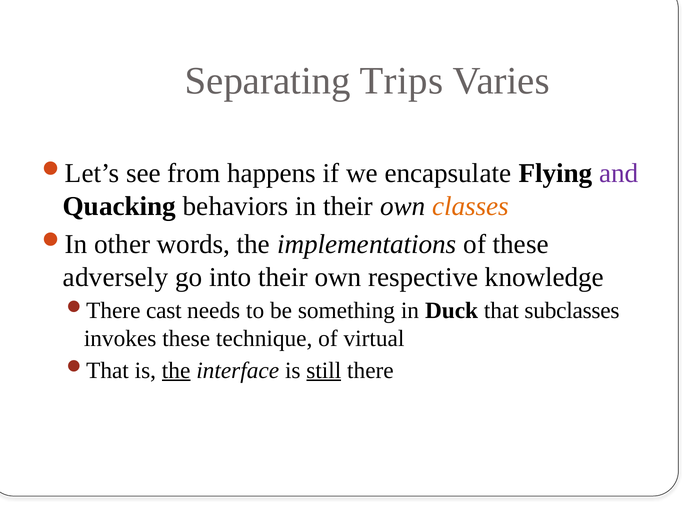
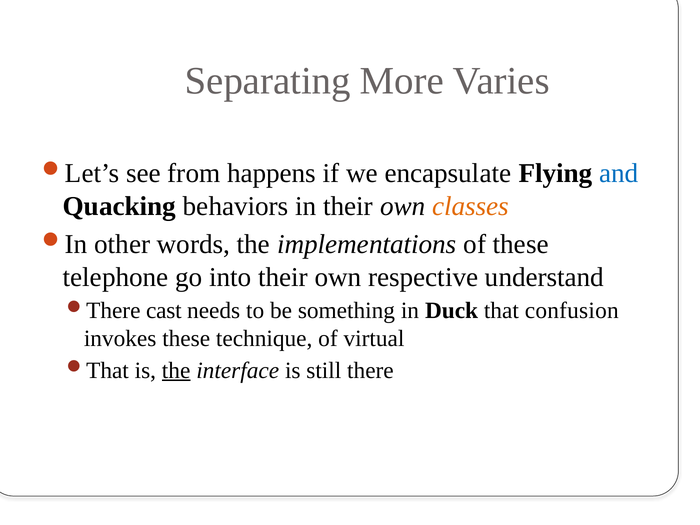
Trips: Trips -> More
and colour: purple -> blue
adversely: adversely -> telephone
knowledge: knowledge -> understand
subclasses: subclasses -> confusion
still underline: present -> none
